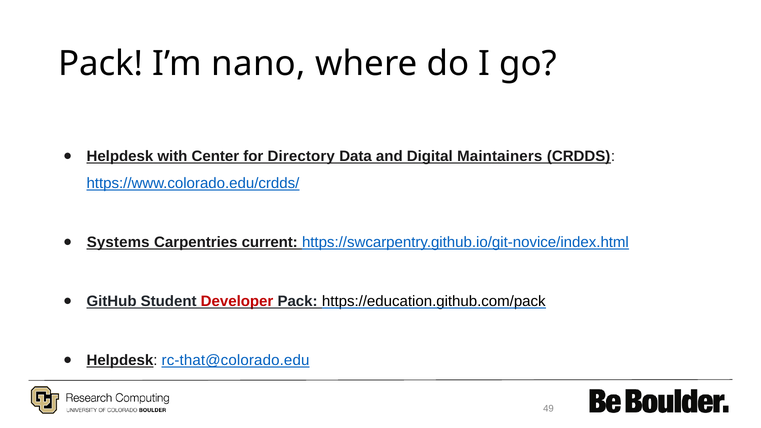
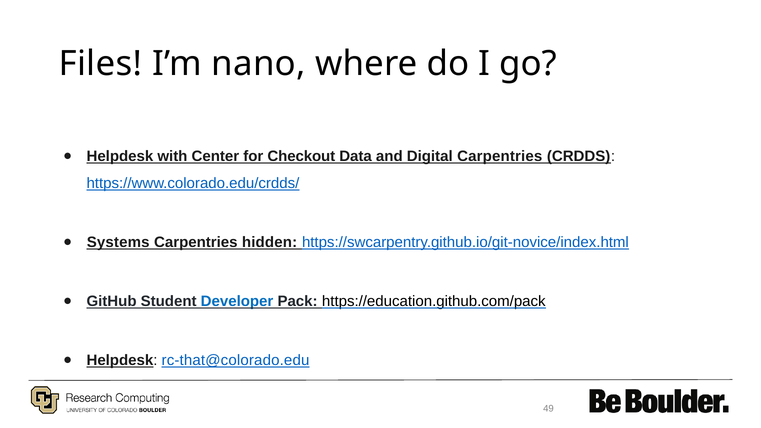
Pack at (101, 64): Pack -> Files
Directory: Directory -> Checkout
Digital Maintainers: Maintainers -> Carpentries
current: current -> hidden
Developer colour: red -> blue
